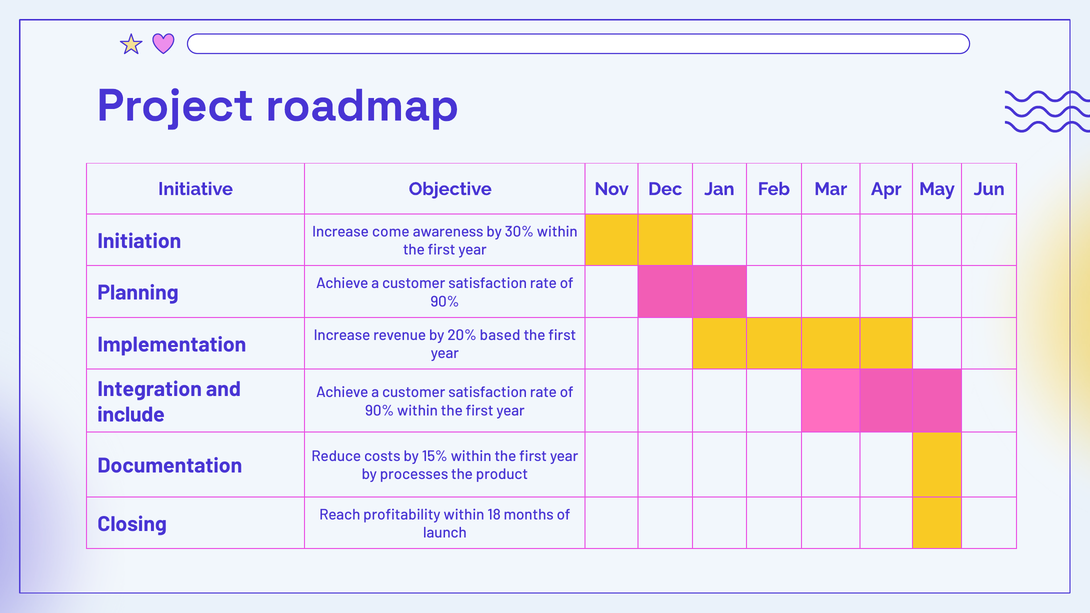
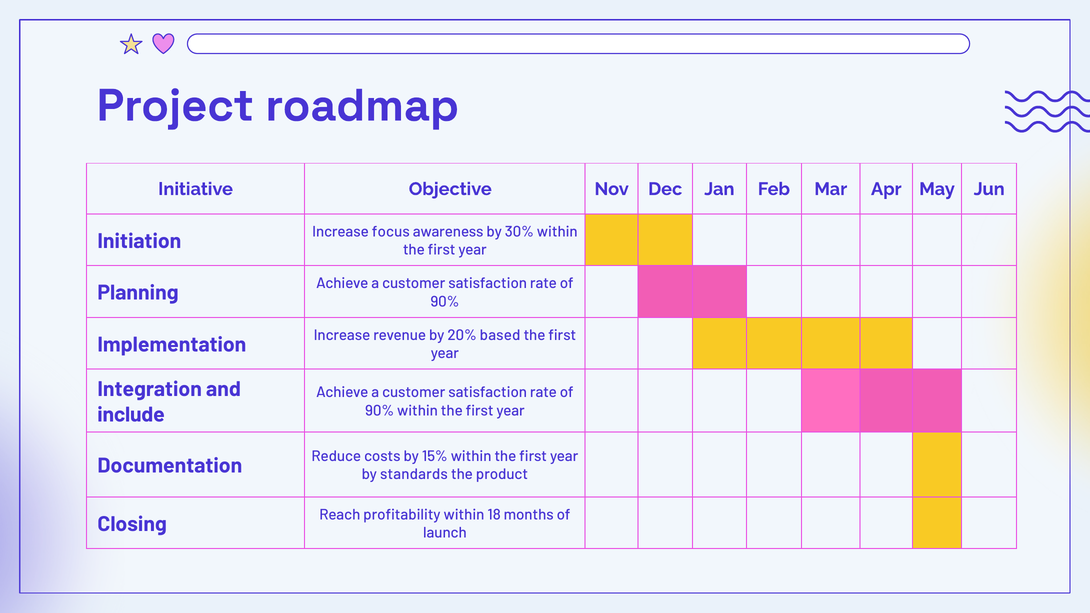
come: come -> focus
processes: processes -> standards
